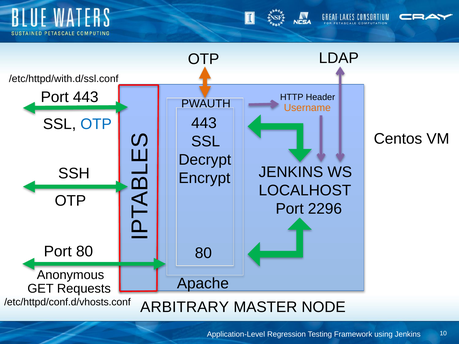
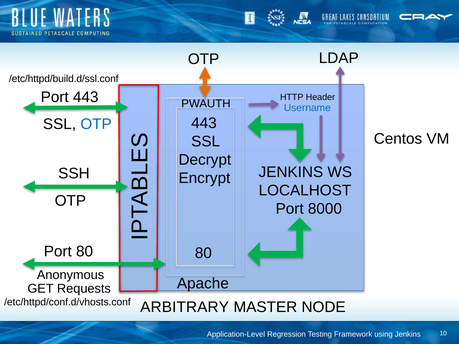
/etc/httpd/with.d/ssl.conf: /etc/httpd/with.d/ssl.conf -> /etc/httpd/build.d/ssl.conf
Username colour: orange -> blue
2296: 2296 -> 8000
